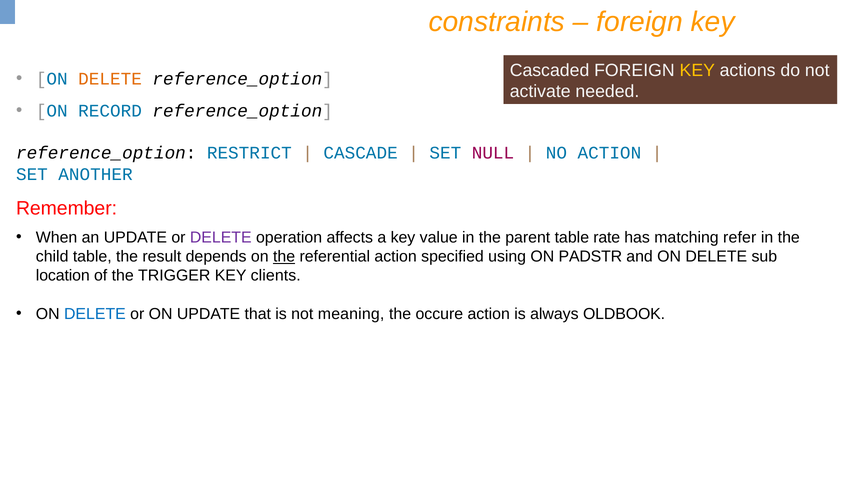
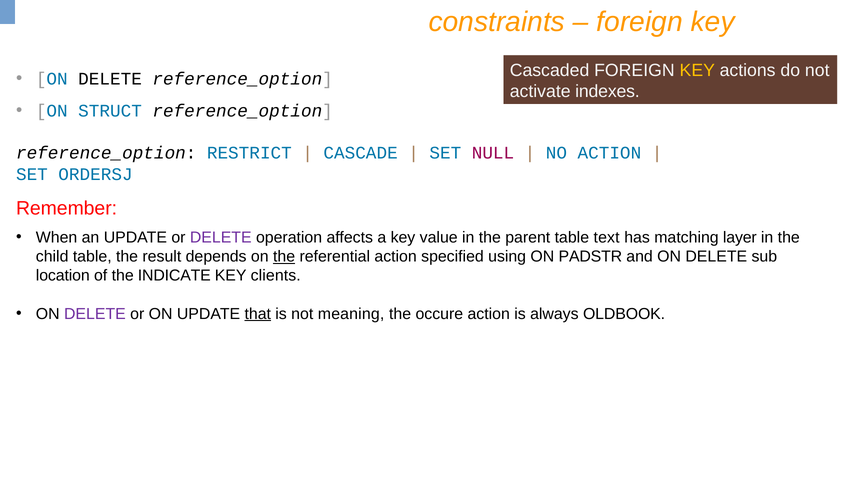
DELETE at (110, 79) colour: orange -> black
needed: needed -> indexes
RECORD: RECORD -> STRUCT
ANOTHER: ANOTHER -> ORDERSJ
rate: rate -> text
refer: refer -> layer
TRIGGER: TRIGGER -> INDICATE
DELETE at (95, 313) colour: blue -> purple
that underline: none -> present
